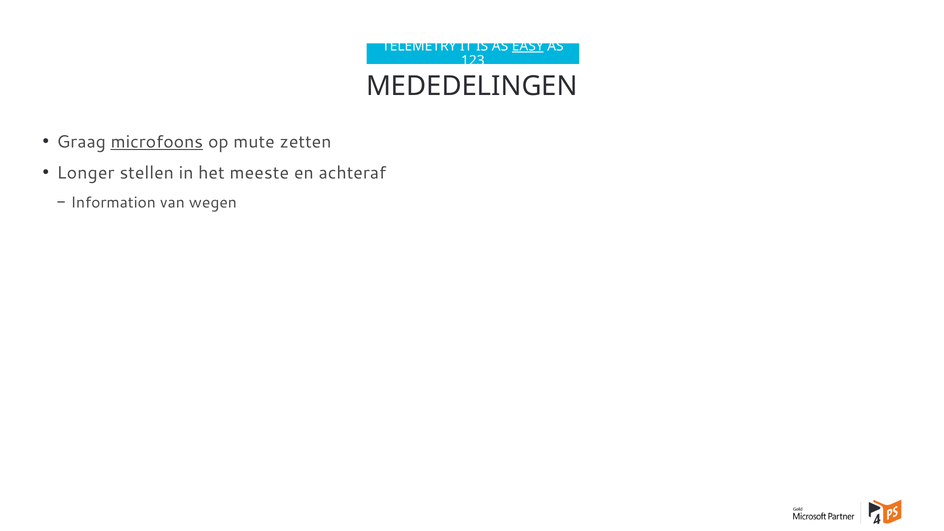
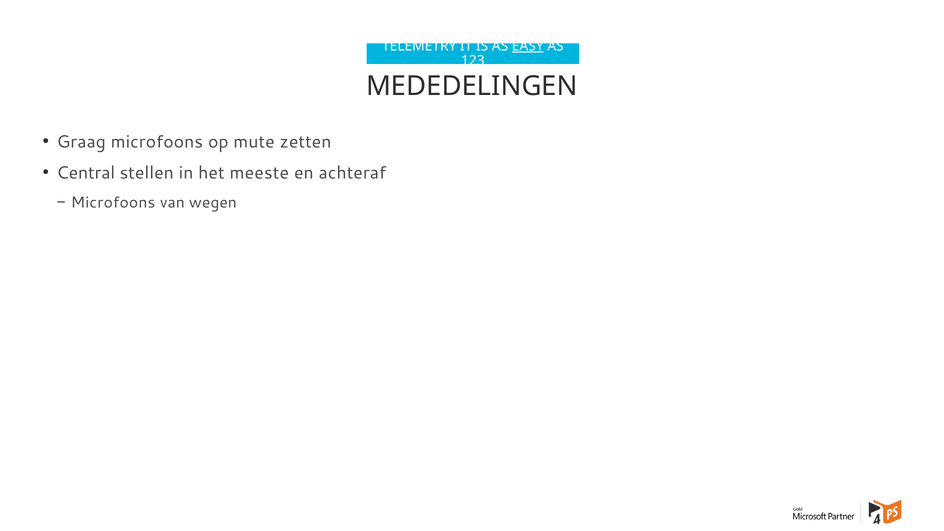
microfoons at (157, 142) underline: present -> none
Longer: Longer -> Central
Information at (113, 203): Information -> Microfoons
